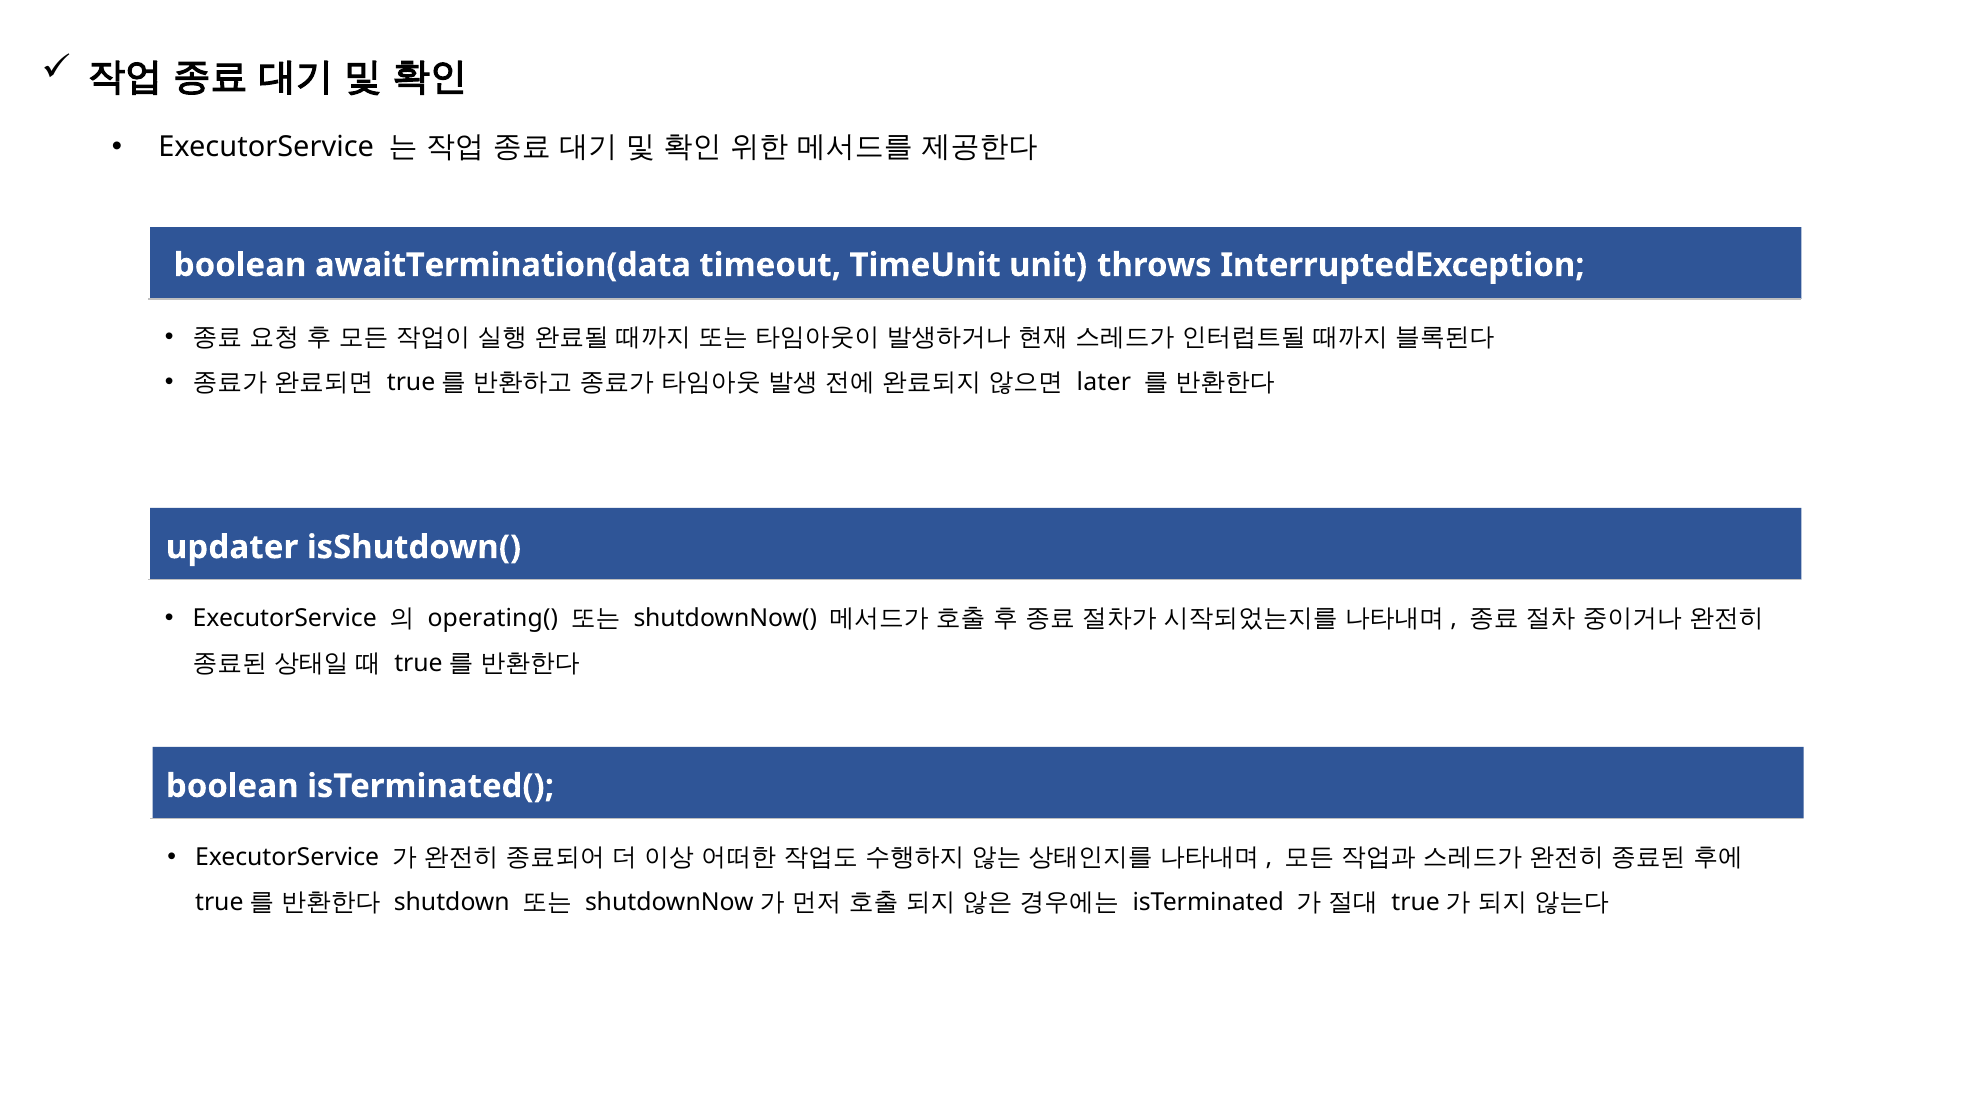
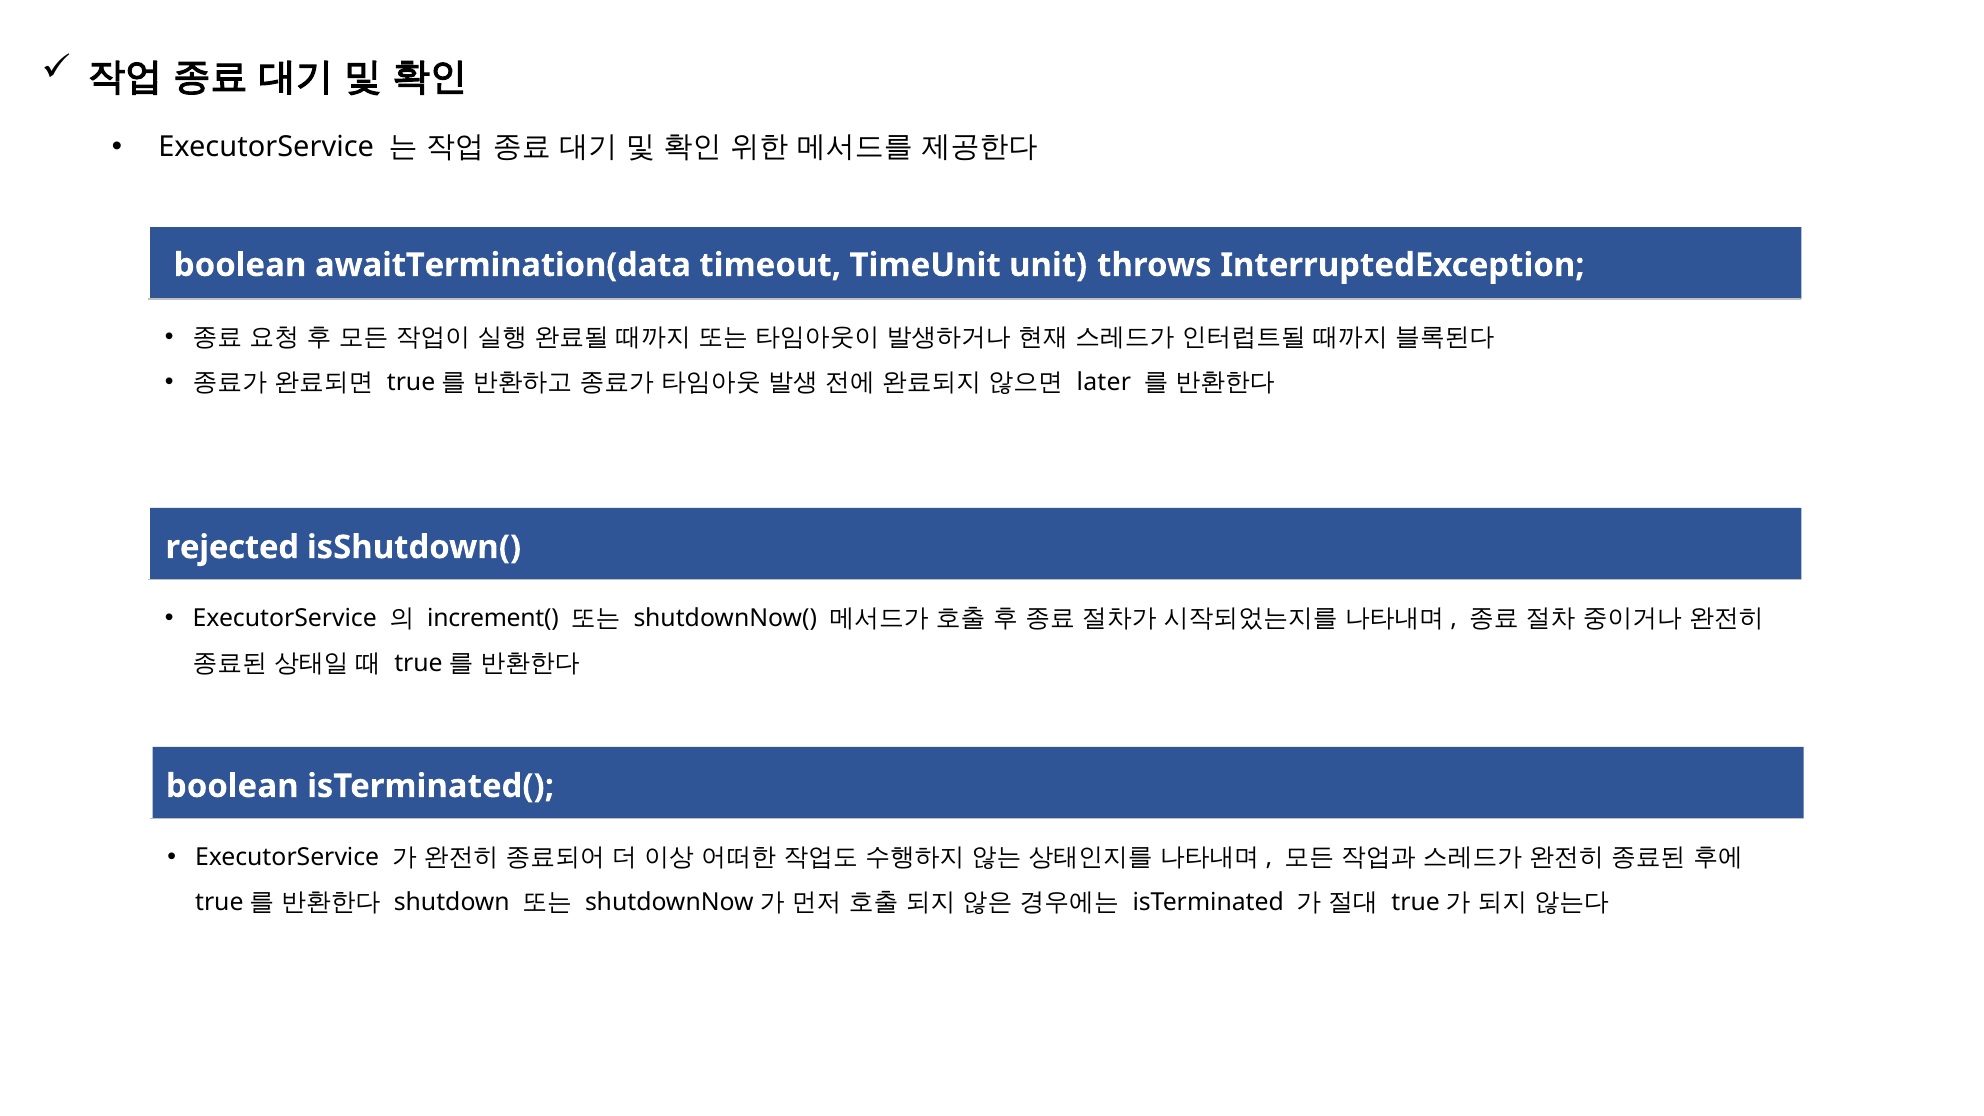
updater: updater -> rejected
operating(: operating( -> increment(
